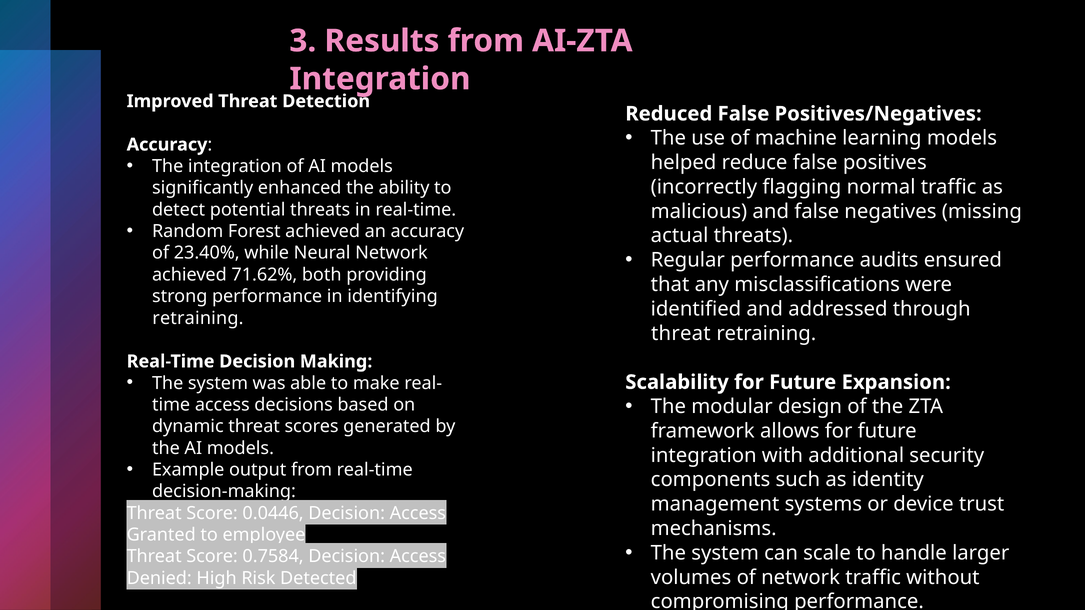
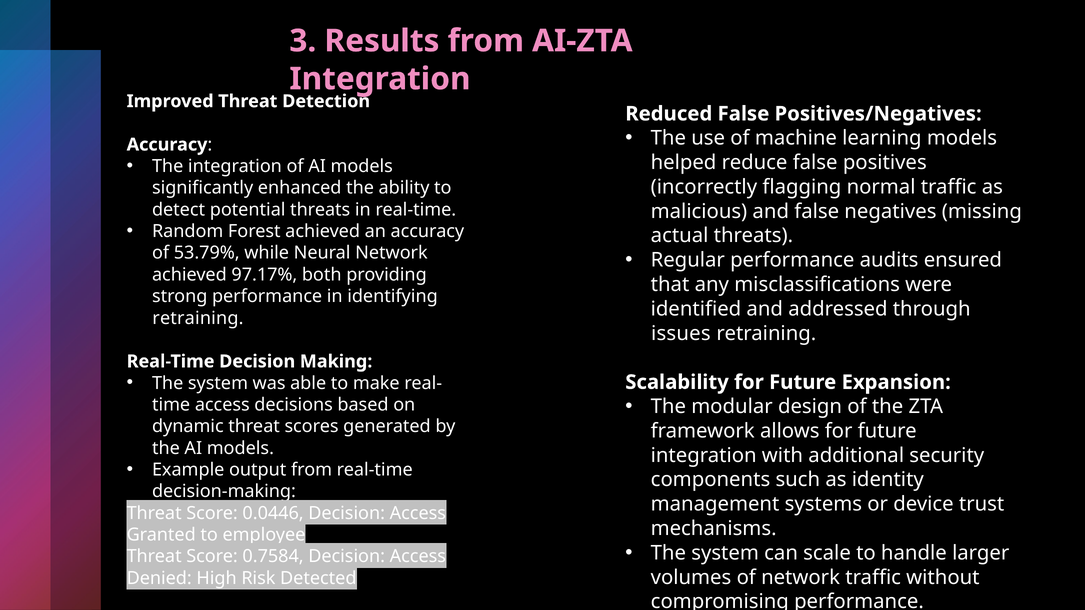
23.40%: 23.40% -> 53.79%
71.62%: 71.62% -> 97.17%
threat at (681, 334): threat -> issues
